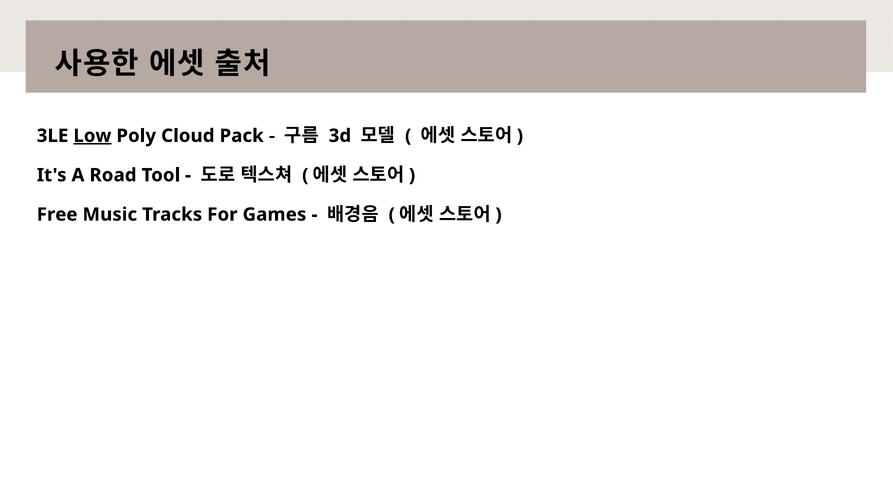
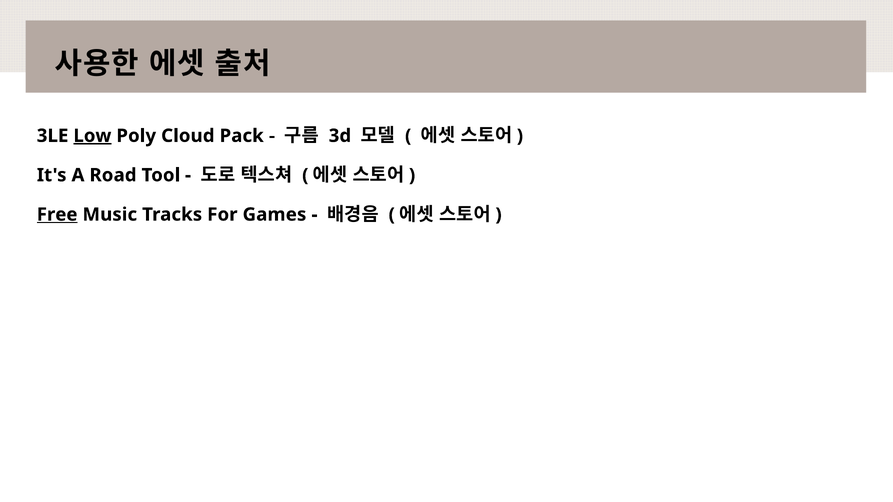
Free underline: none -> present
